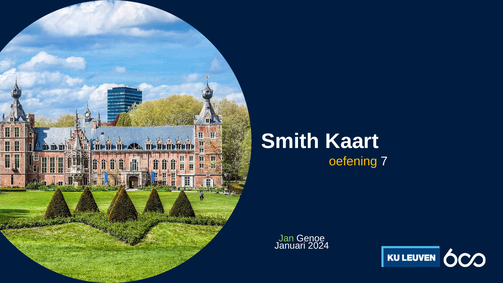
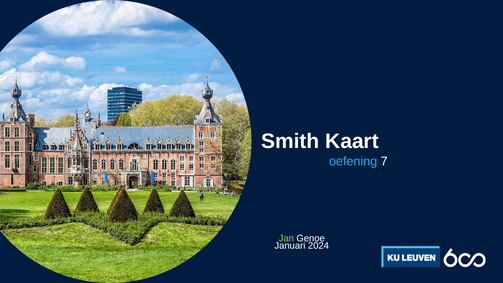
oefening colour: yellow -> light blue
